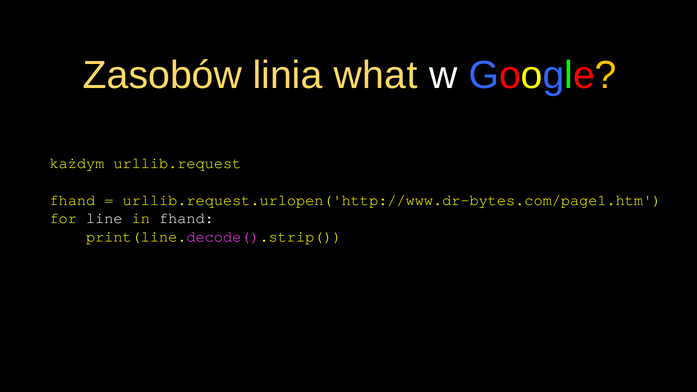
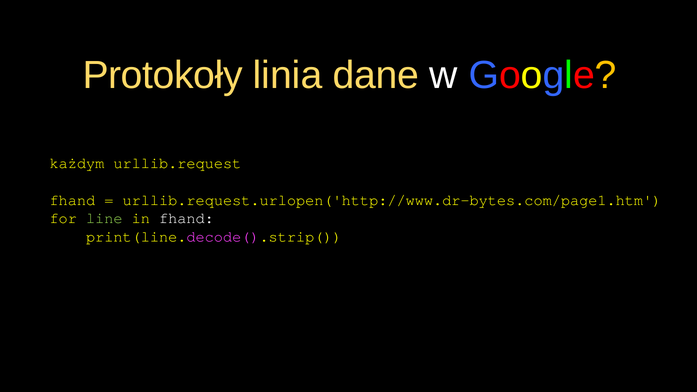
Zasobów: Zasobów -> Protokoły
what: what -> dane
line colour: white -> light green
